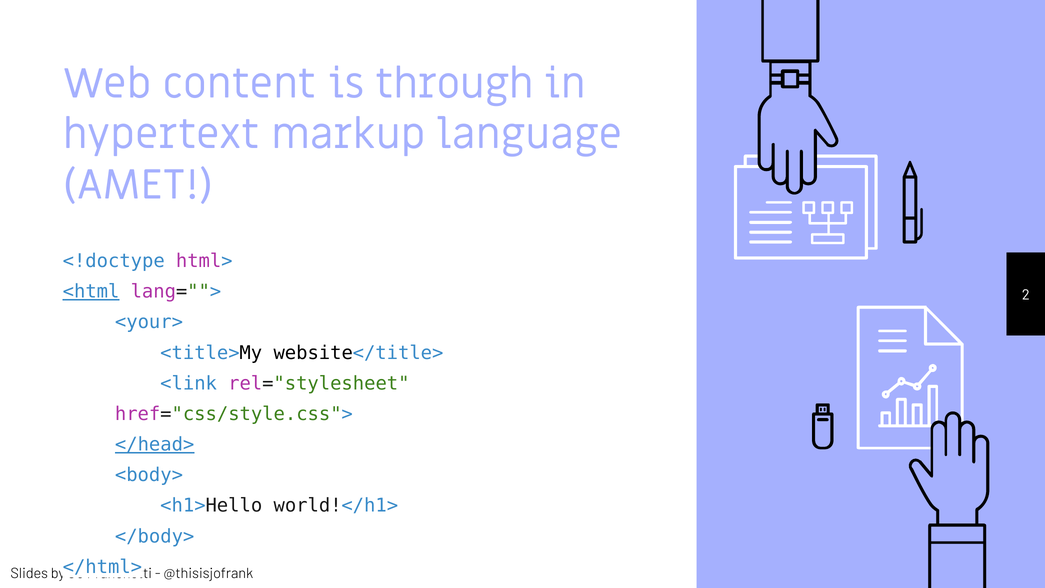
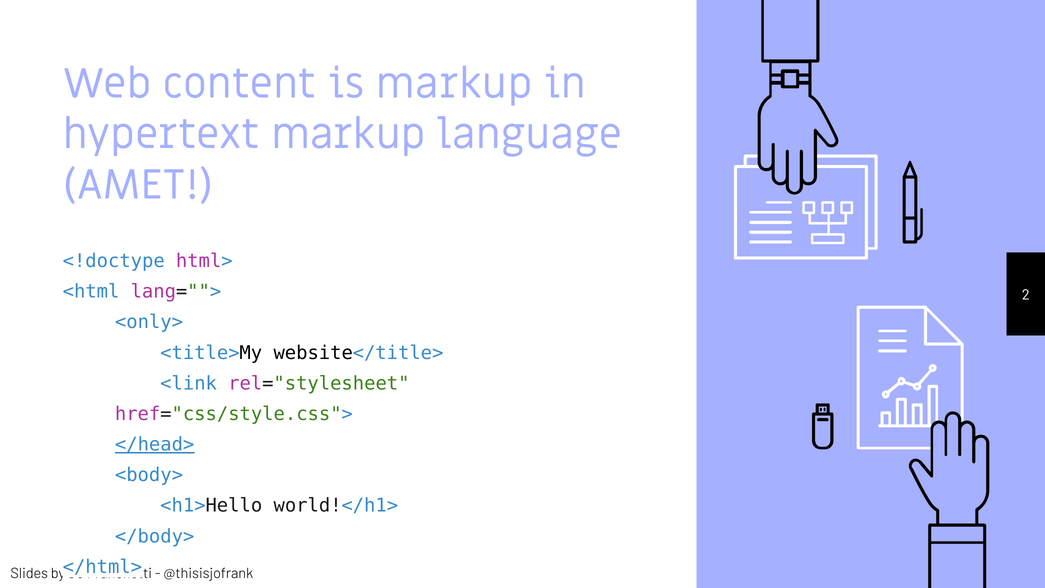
is through: through -> markup
<html underline: present -> none
<your>: <your> -> <only>
